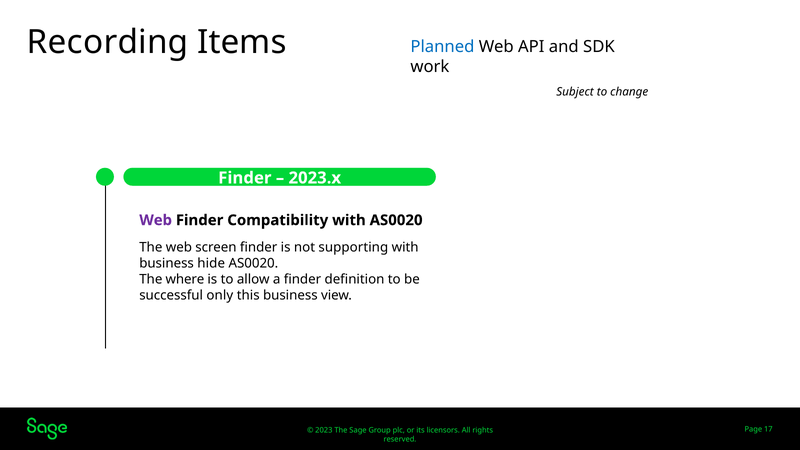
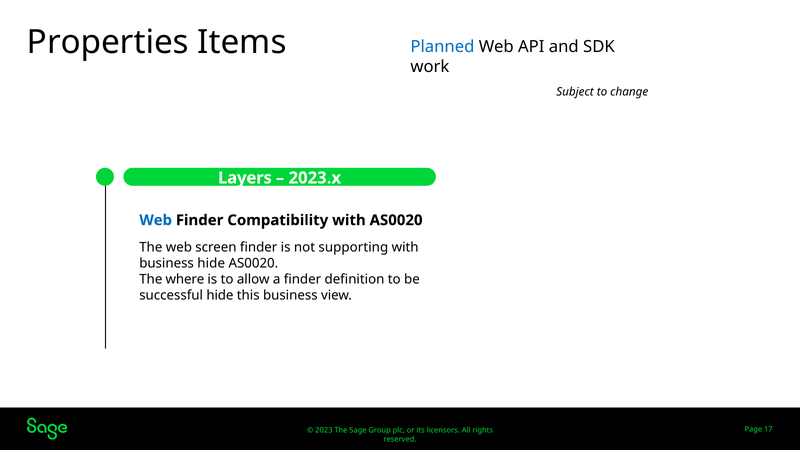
Recording: Recording -> Properties
Finder at (245, 178): Finder -> Layers
Web at (156, 220) colour: purple -> blue
successful only: only -> hide
